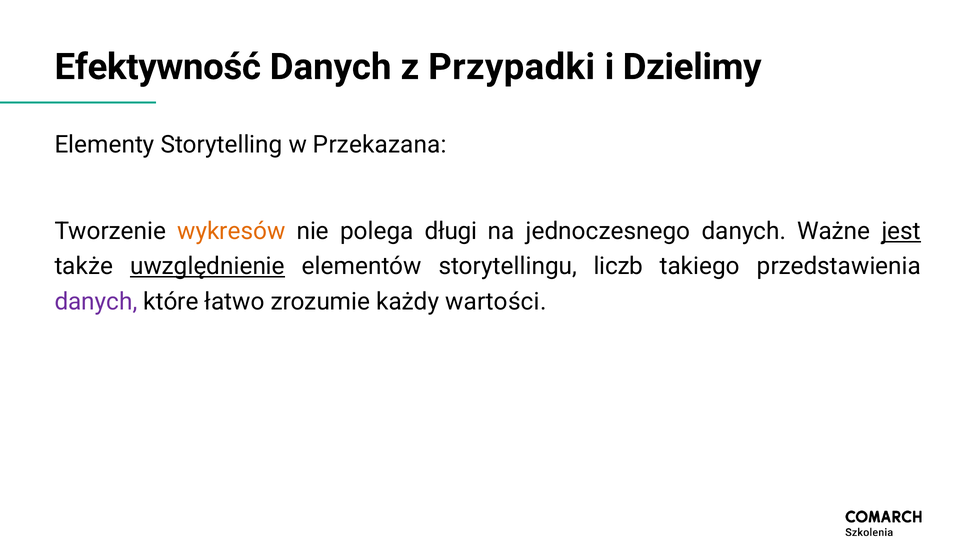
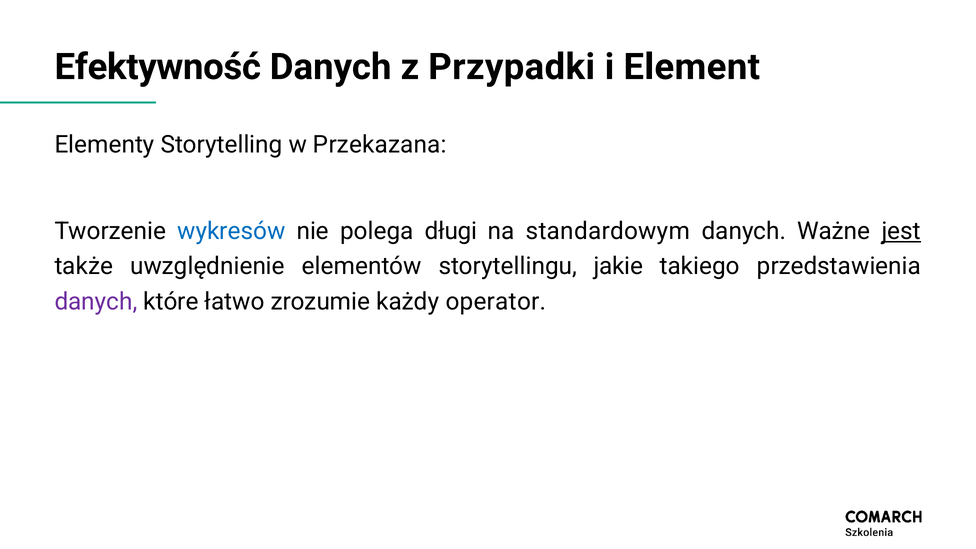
Dzielimy: Dzielimy -> Element
wykresów colour: orange -> blue
jednoczesnego: jednoczesnego -> standardowym
uwzględnienie underline: present -> none
liczb: liczb -> jakie
wartości: wartości -> operator
